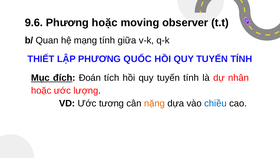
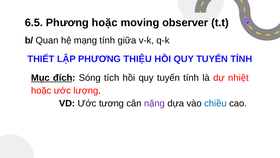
9.6: 9.6 -> 6.5
QUỐC: QUỐC -> THIỆU
Đoán: Đoán -> Sóng
nhân: nhân -> nhiệt
nặng colour: orange -> purple
